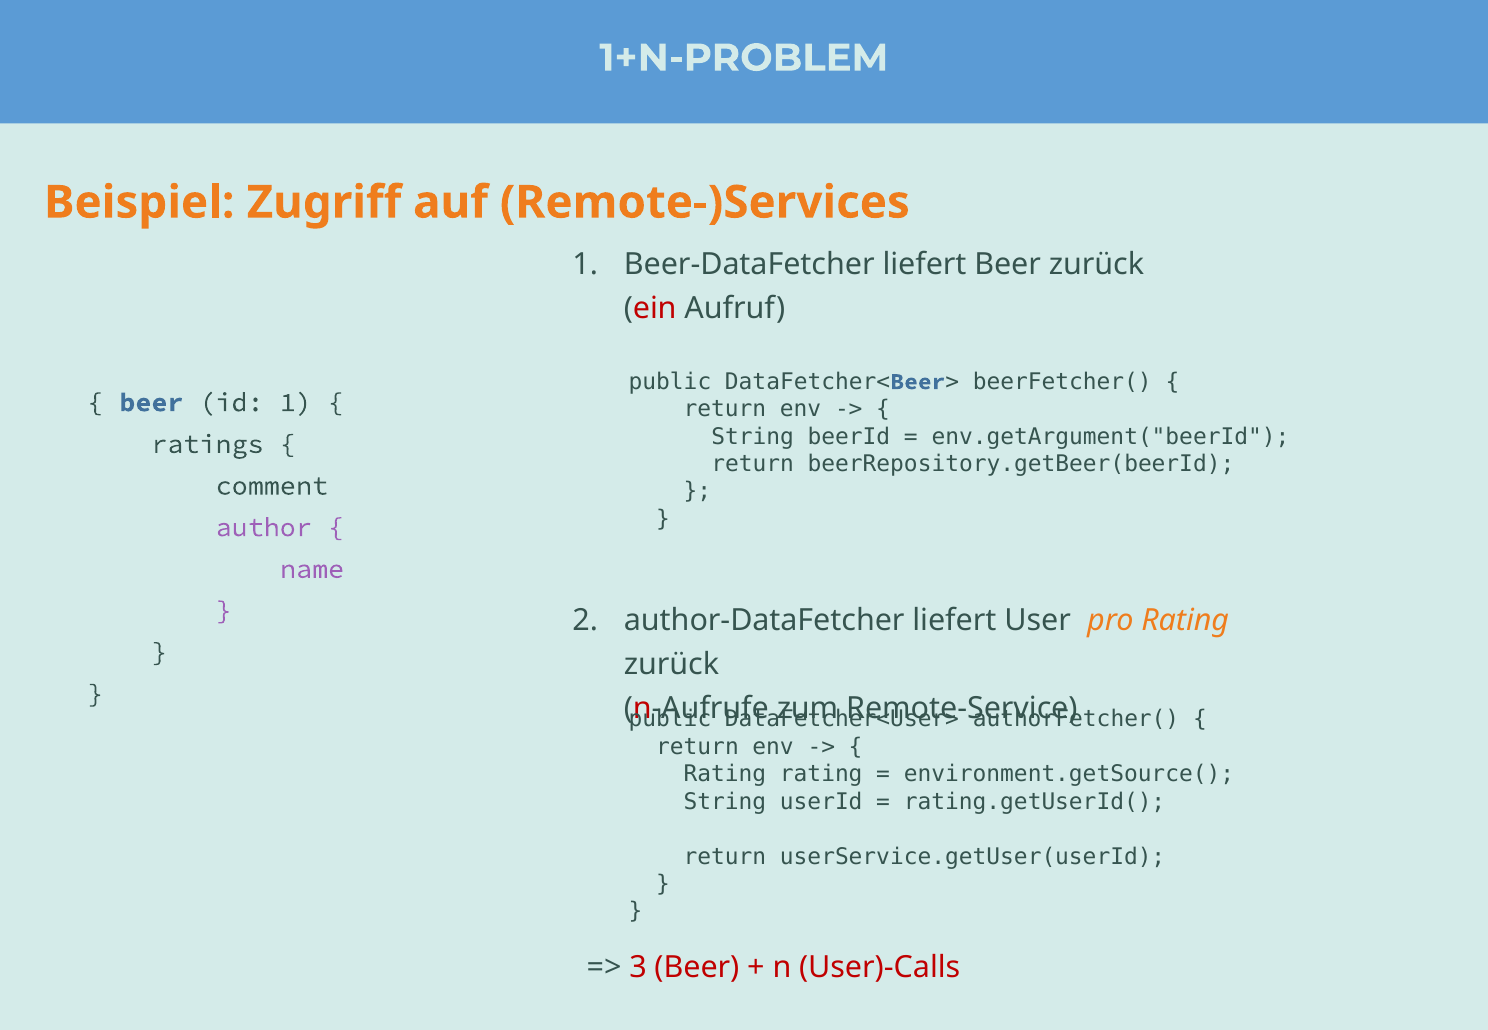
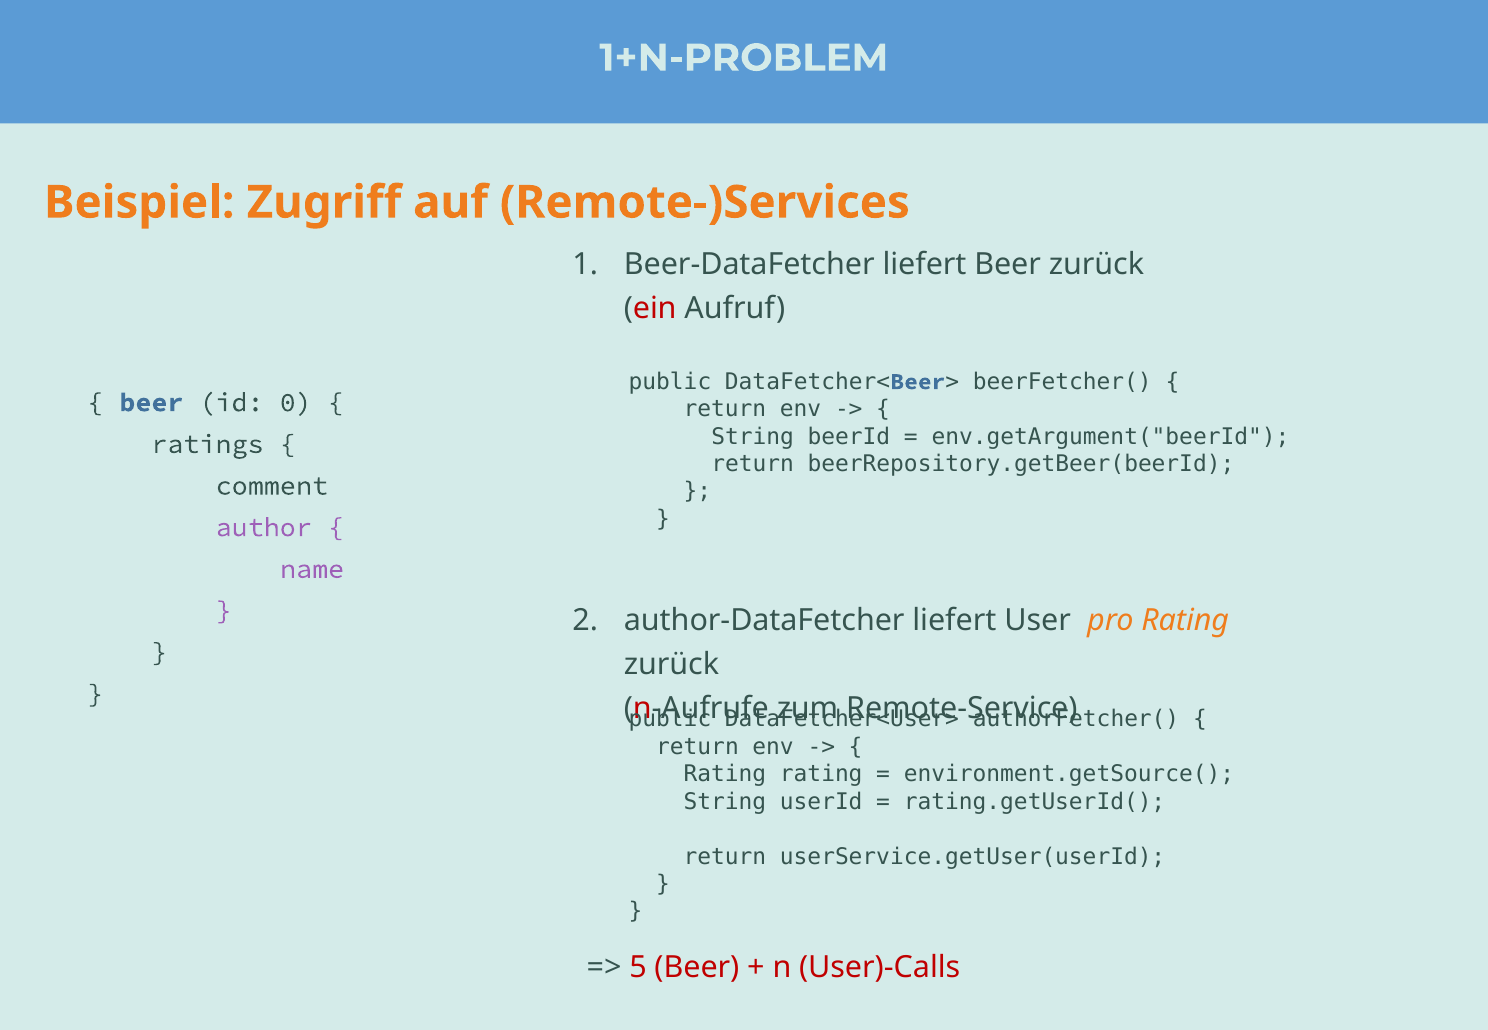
id 1: 1 -> 0
3: 3 -> 5
